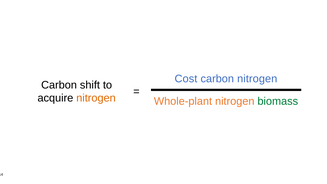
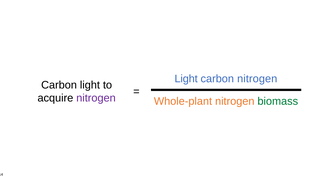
Cost at (186, 79): Cost -> Light
Carbon shift: shift -> light
nitrogen at (96, 98) colour: orange -> purple
